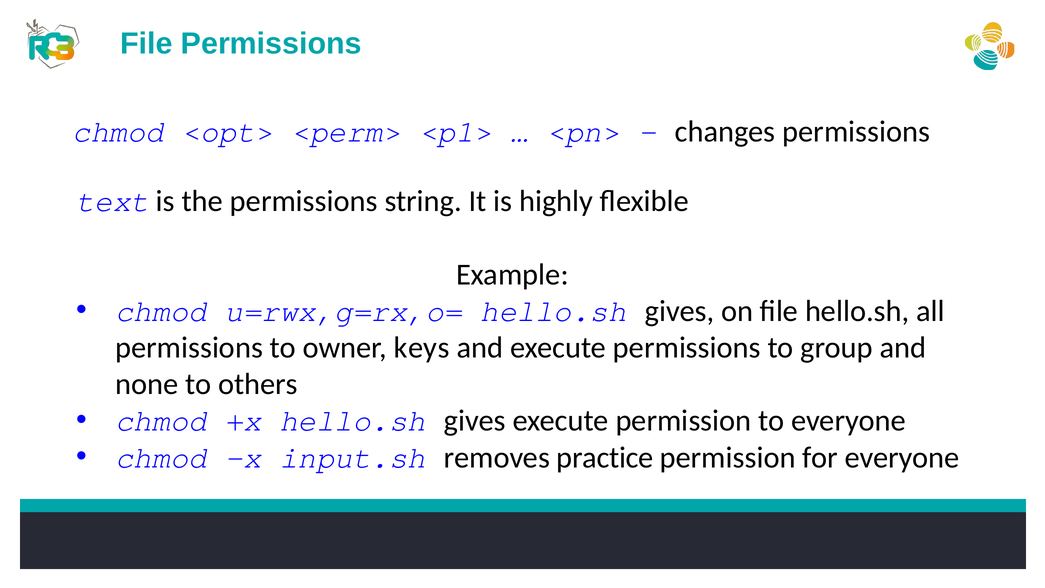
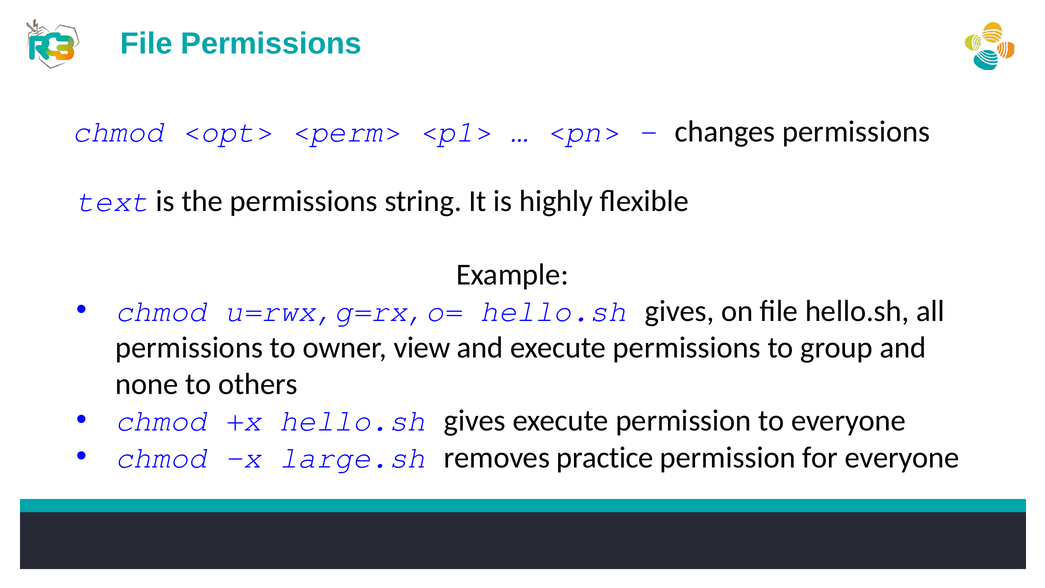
keys: keys -> view
input.sh: input.sh -> large.sh
